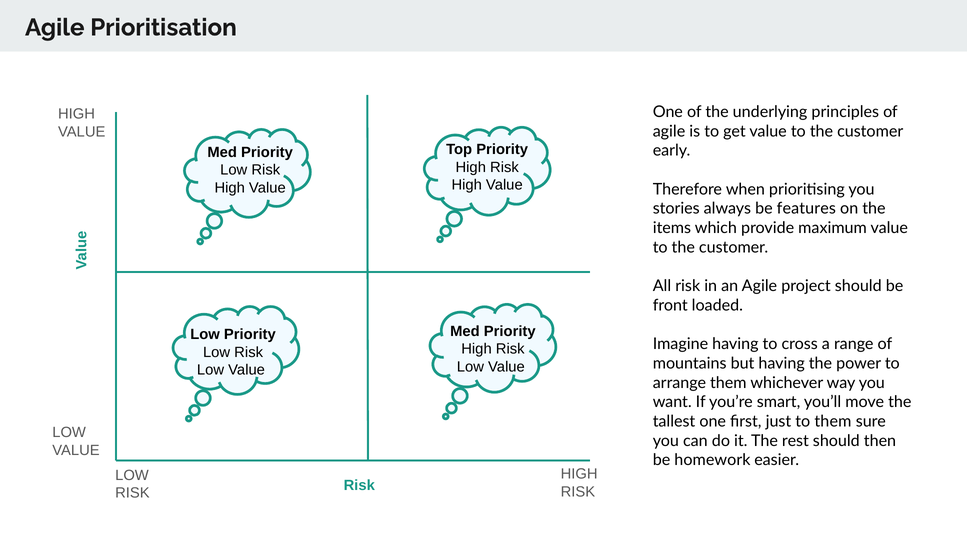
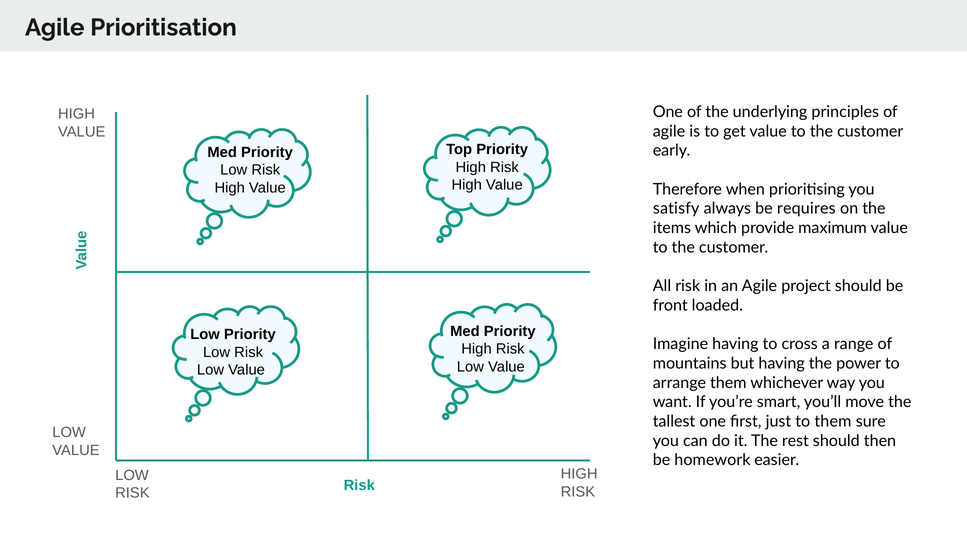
stories: stories -> satisfy
features: features -> requires
